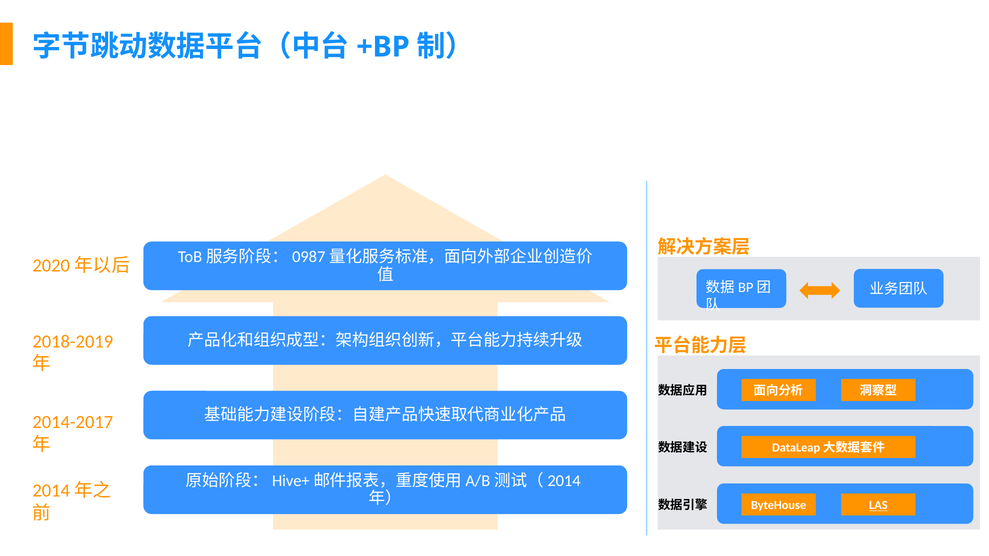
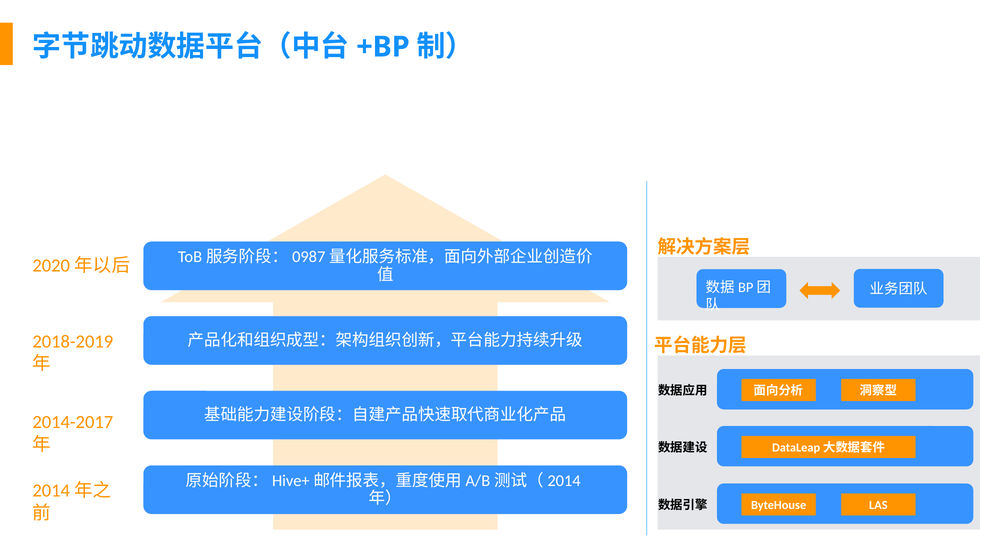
LAS underline: present -> none
